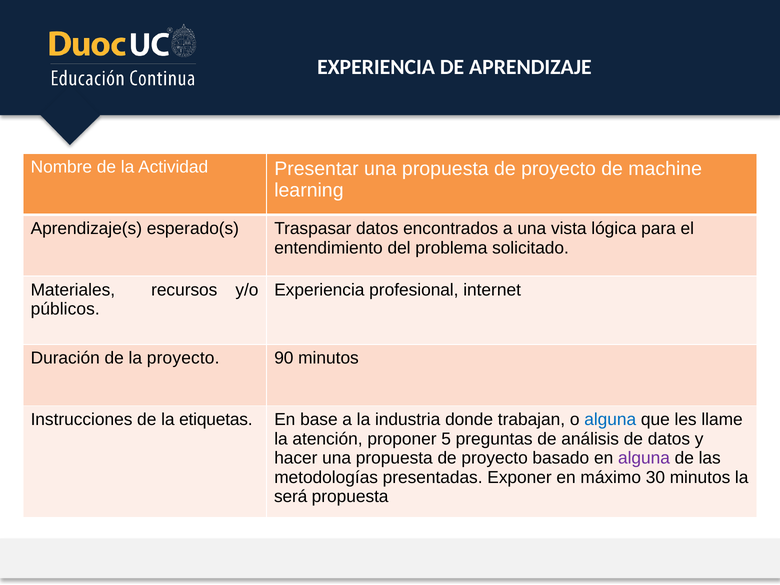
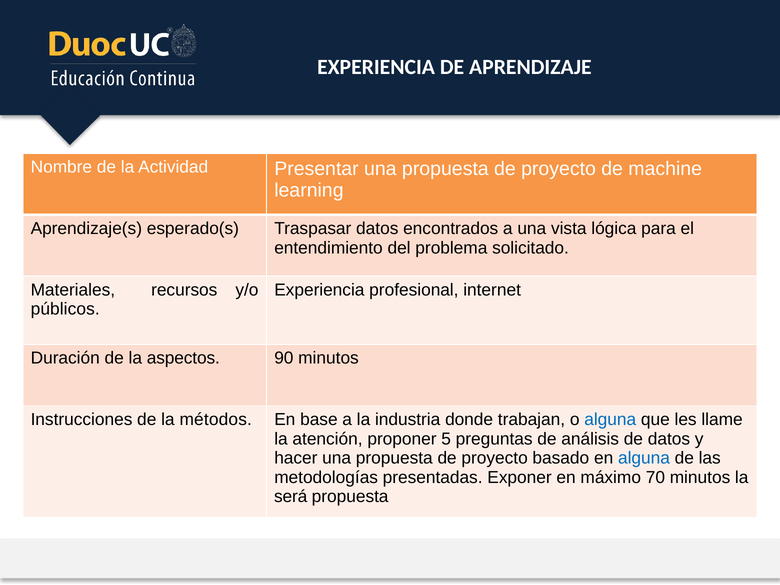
la proyecto: proyecto -> aspectos
etiquetas: etiquetas -> métodos
alguna at (644, 458) colour: purple -> blue
30: 30 -> 70
